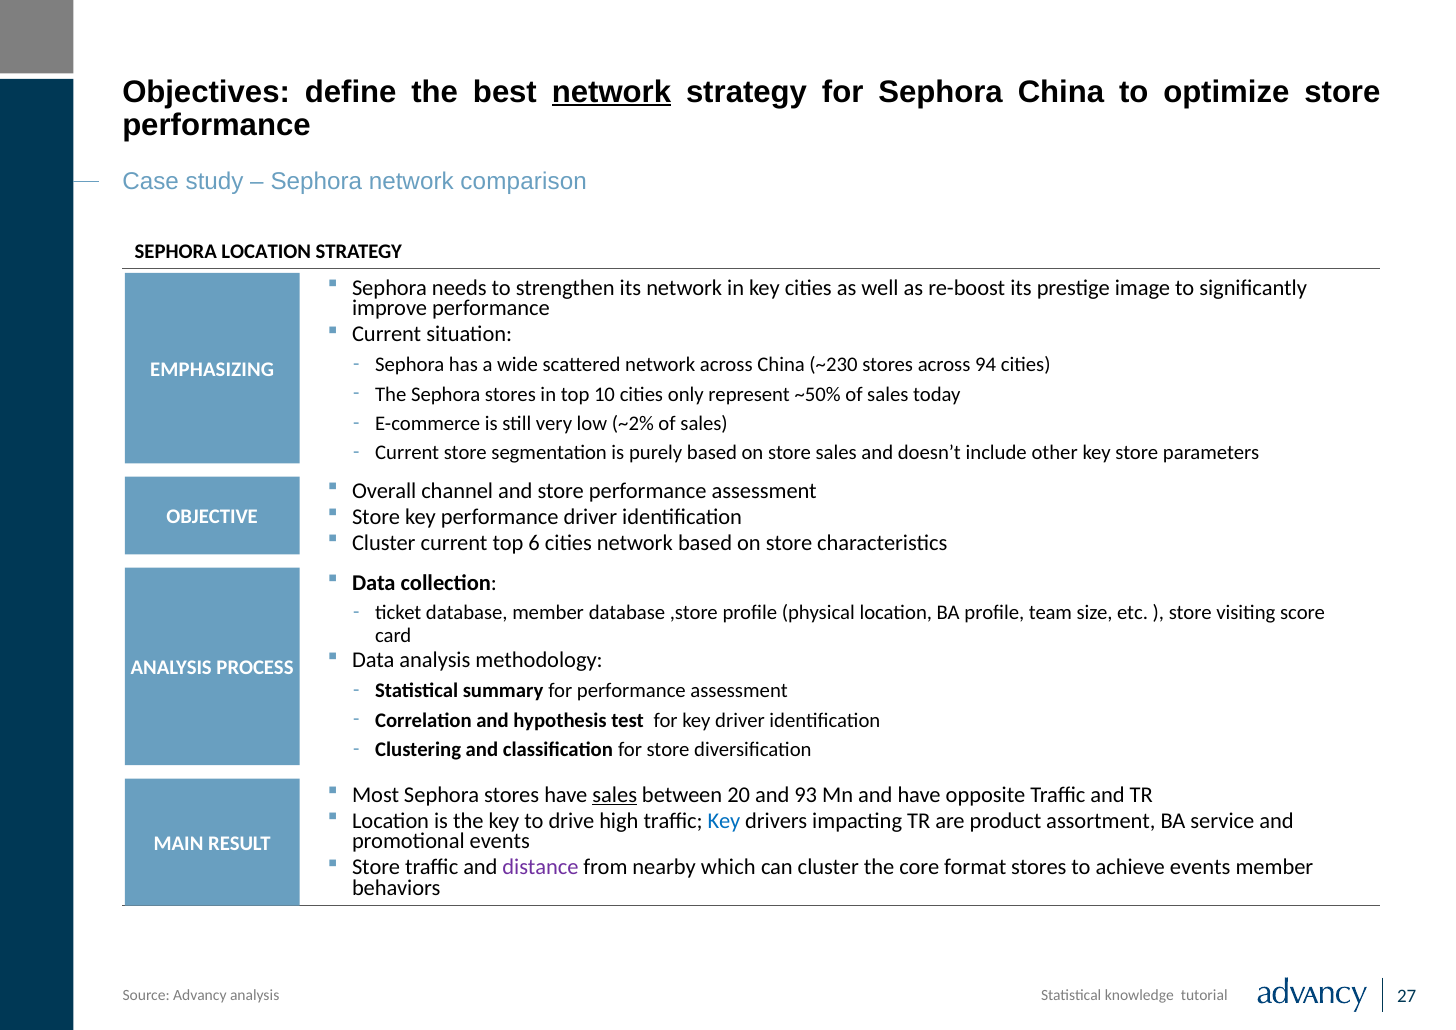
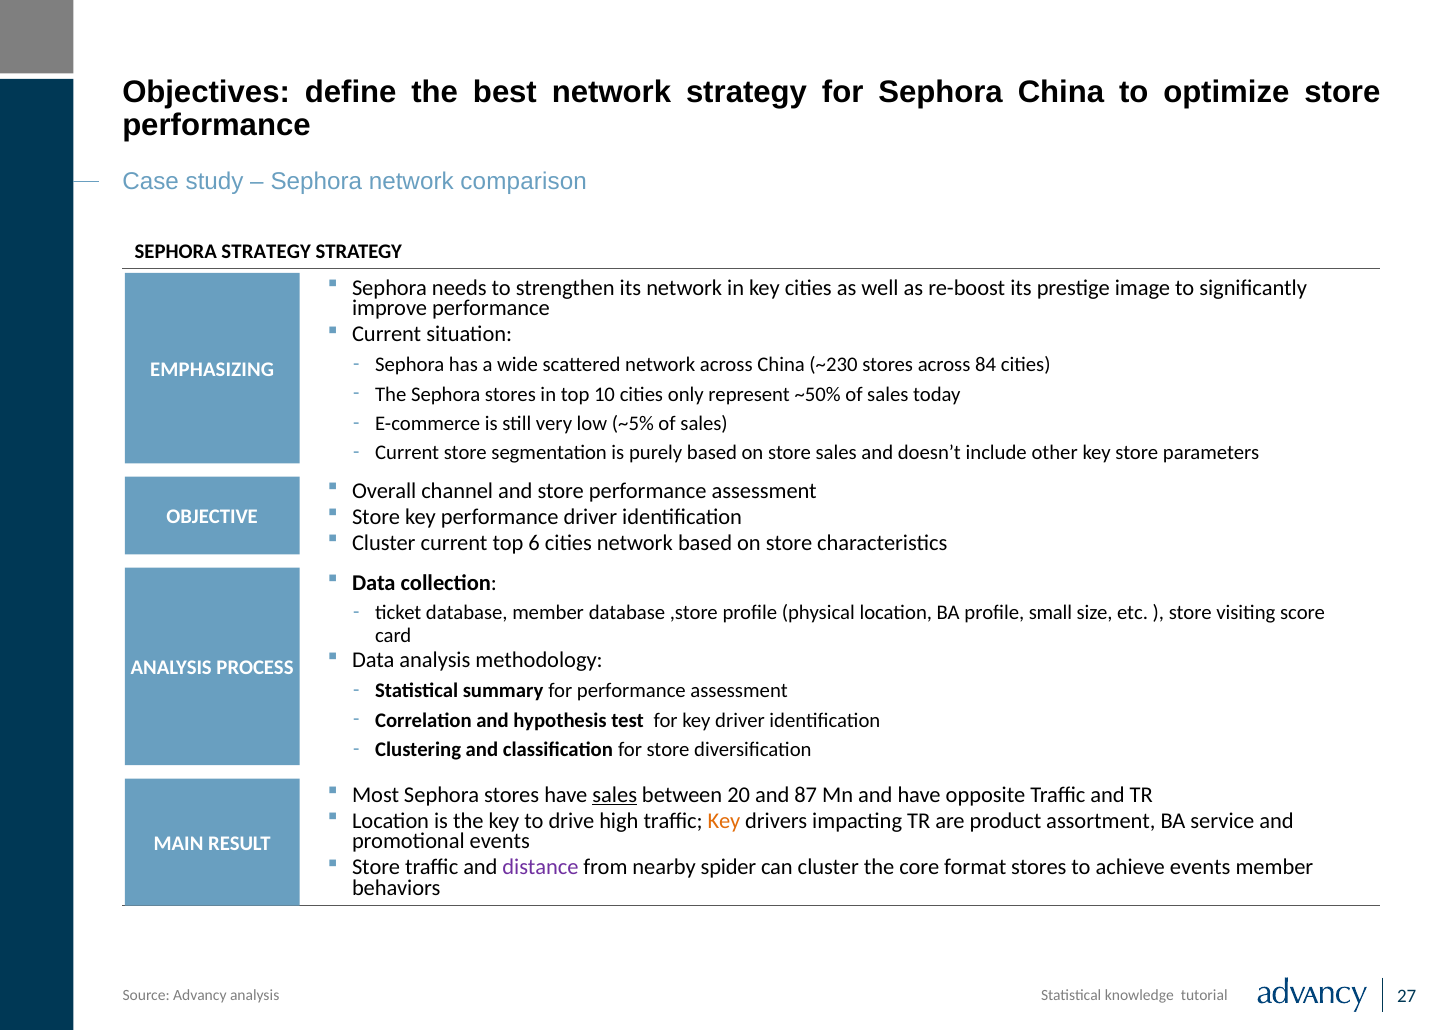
network at (611, 92) underline: present -> none
SEPHORA LOCATION: LOCATION -> STRATEGY
94: 94 -> 84
~2%: ~2% -> ~5%
team: team -> small
93: 93 -> 87
Key at (724, 820) colour: blue -> orange
which: which -> spider
